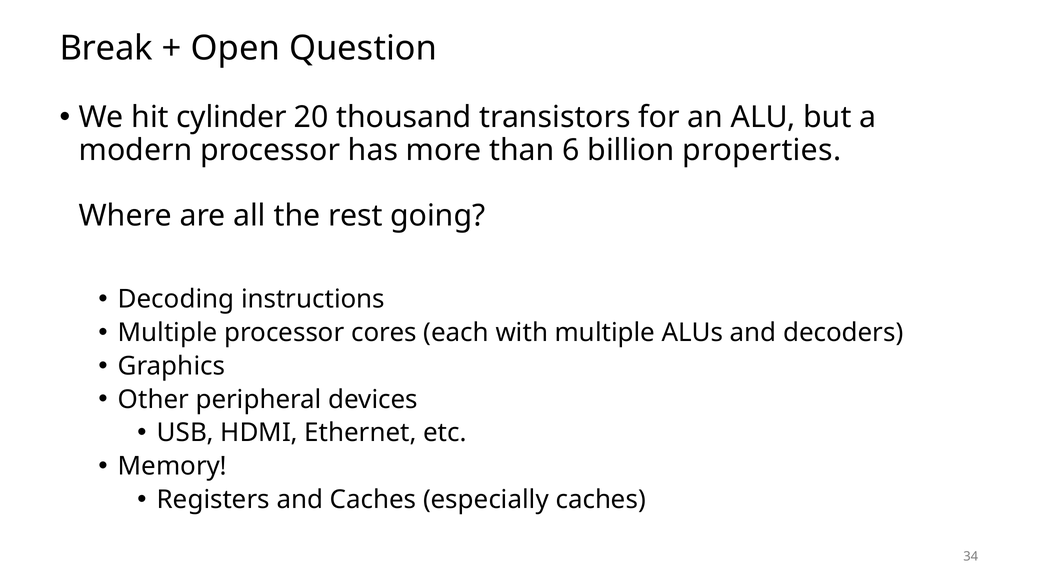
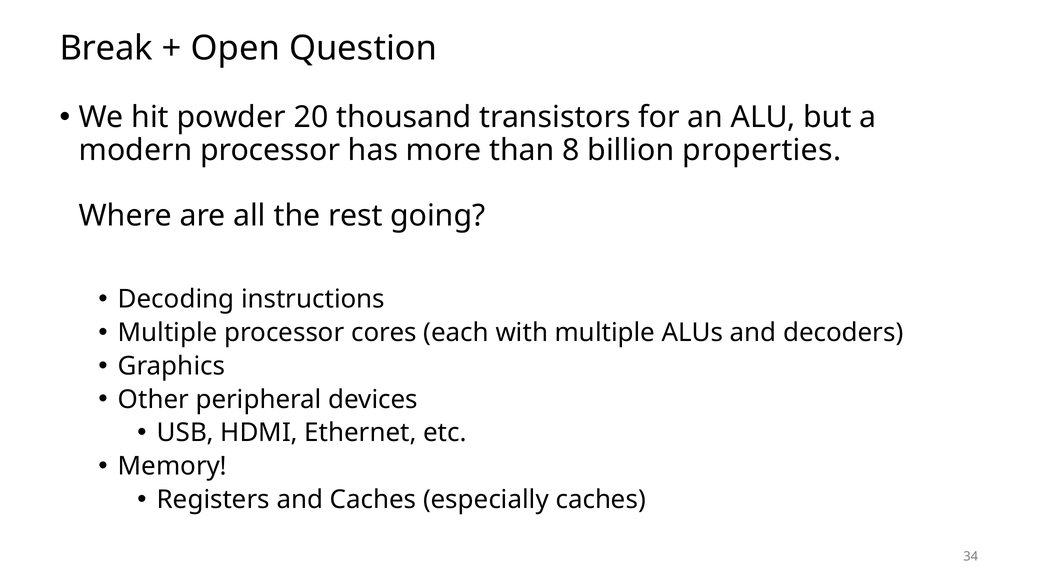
cylinder: cylinder -> powder
6: 6 -> 8
